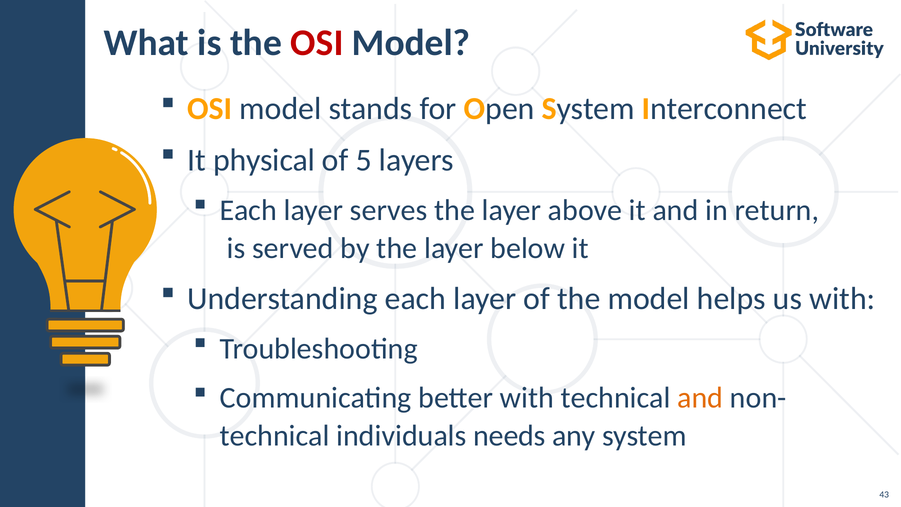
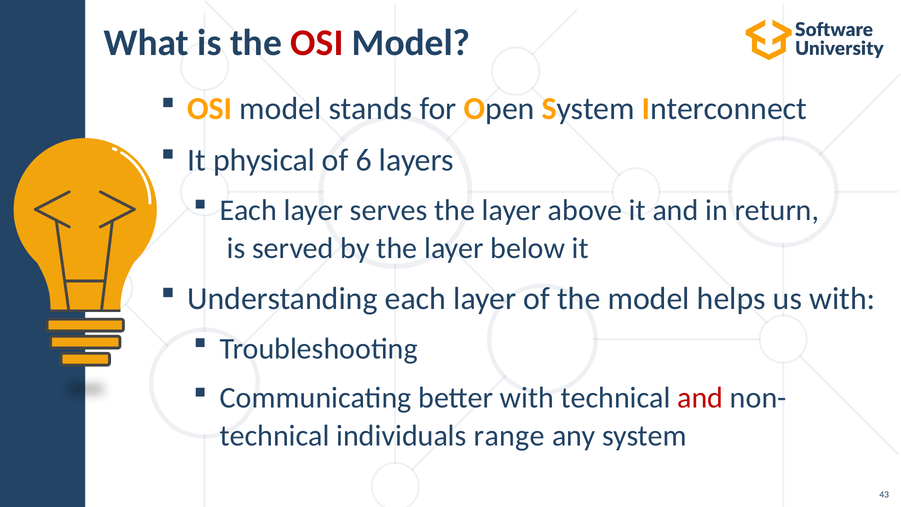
5: 5 -> 6
and at (700, 398) colour: orange -> red
needs: needs -> range
